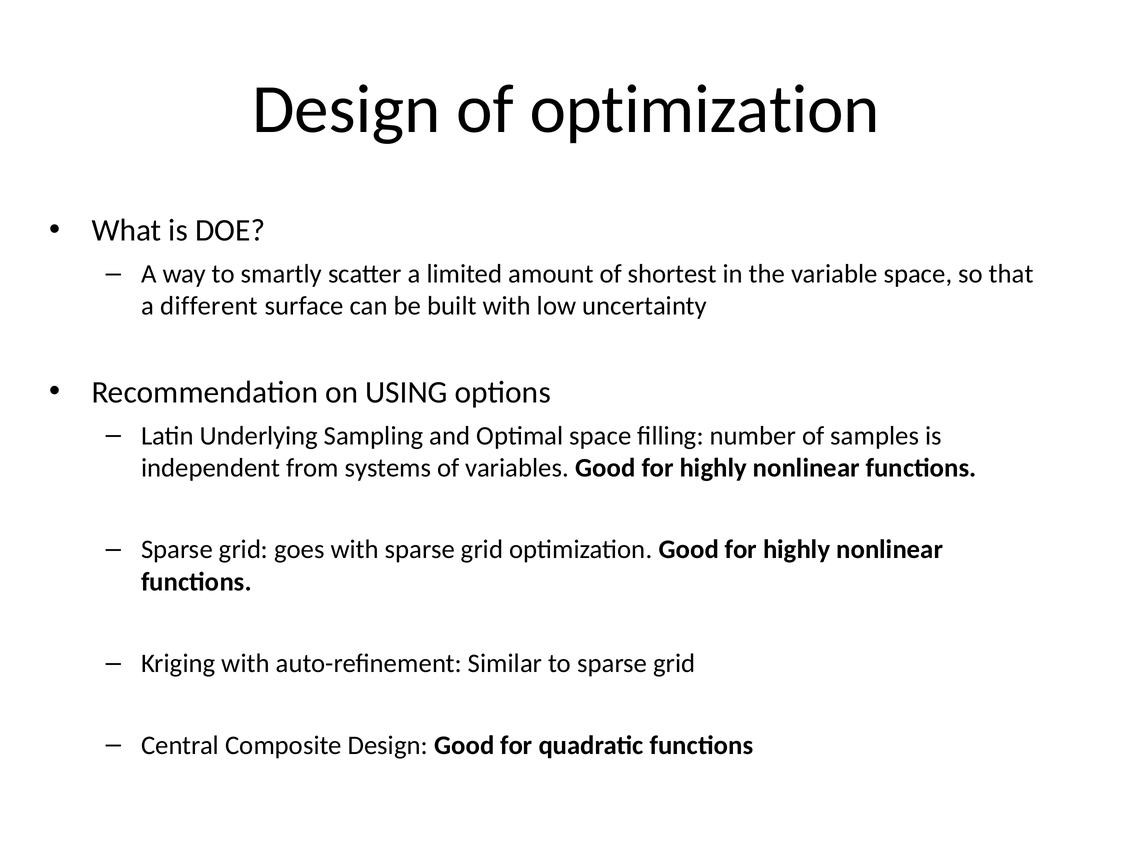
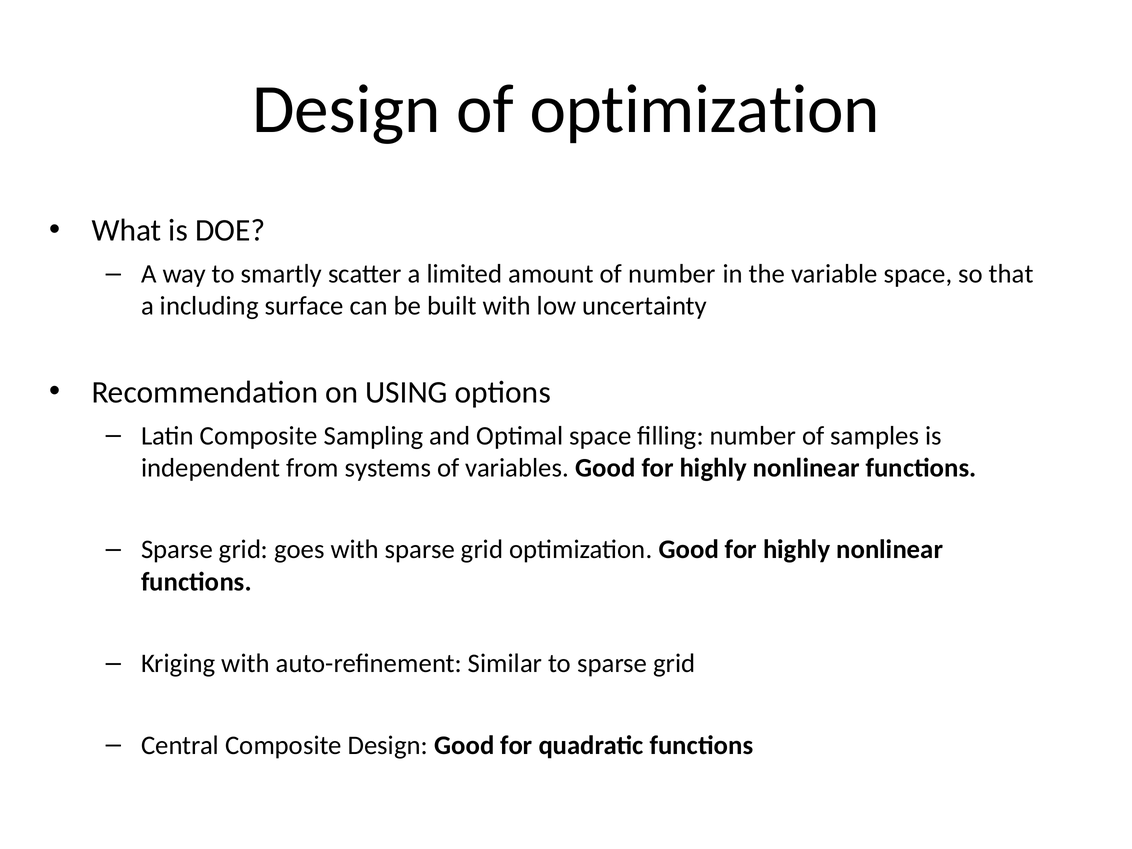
of shortest: shortest -> number
different: different -> including
Latin Underlying: Underlying -> Composite
